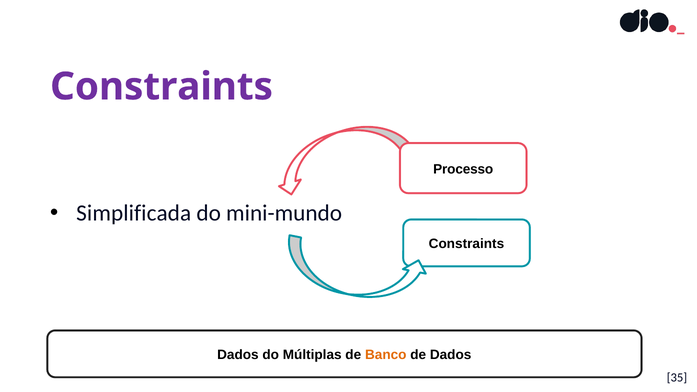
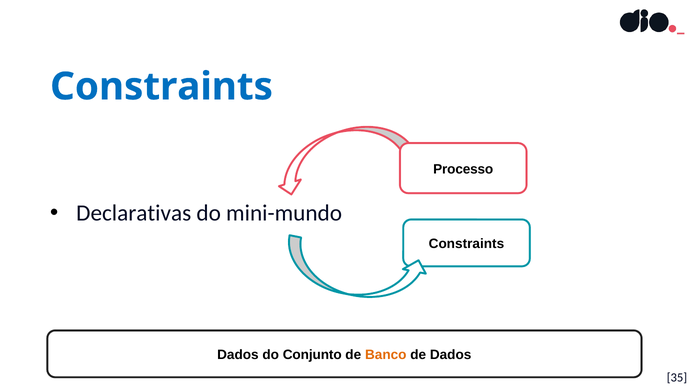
Constraints at (162, 87) colour: purple -> blue
Simplificada: Simplificada -> Declarativas
Múltiplas: Múltiplas -> Conjunto
